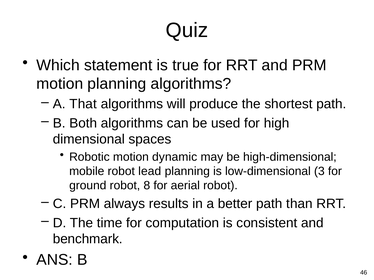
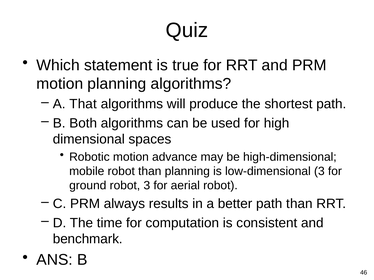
dynamic: dynamic -> advance
robot lead: lead -> than
robot 8: 8 -> 3
